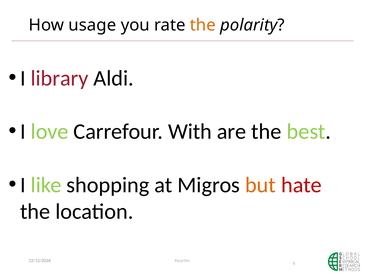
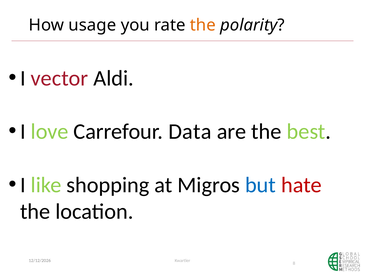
library: library -> vector
With: With -> Data
but colour: orange -> blue
